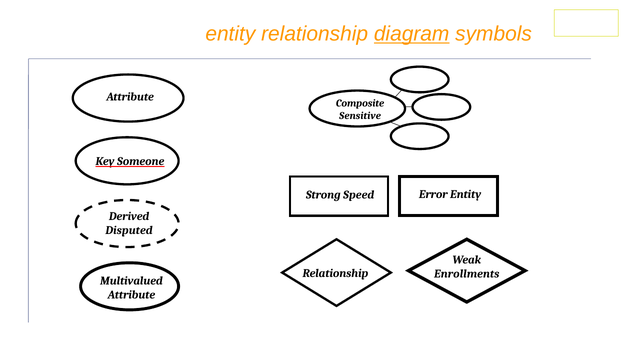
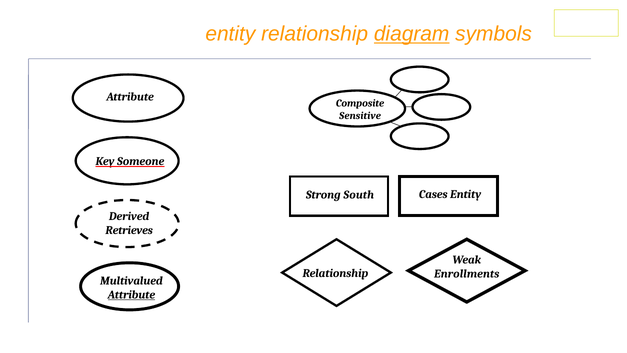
Error: Error -> Cases
Speed: Speed -> South
Disputed: Disputed -> Retrieves
Attribute at (131, 295) underline: none -> present
